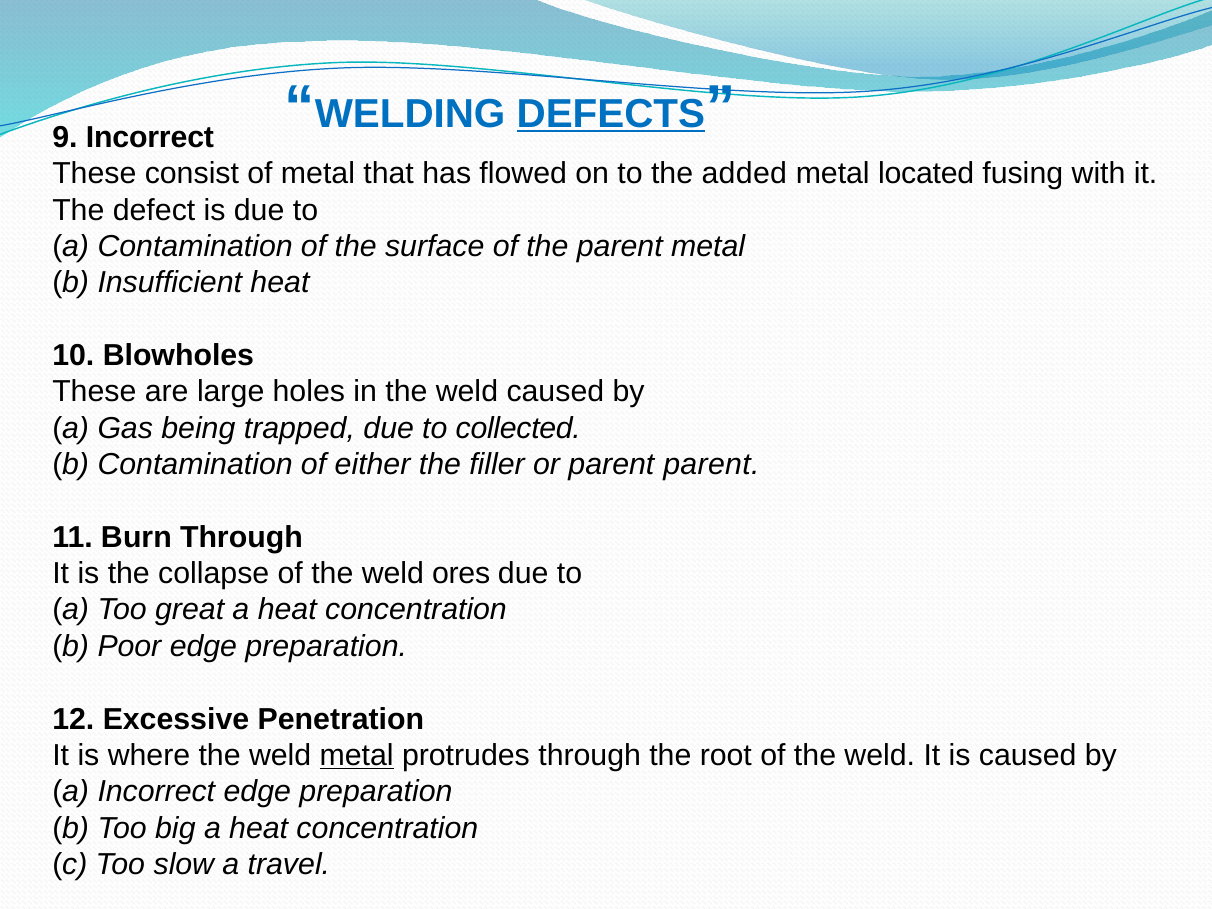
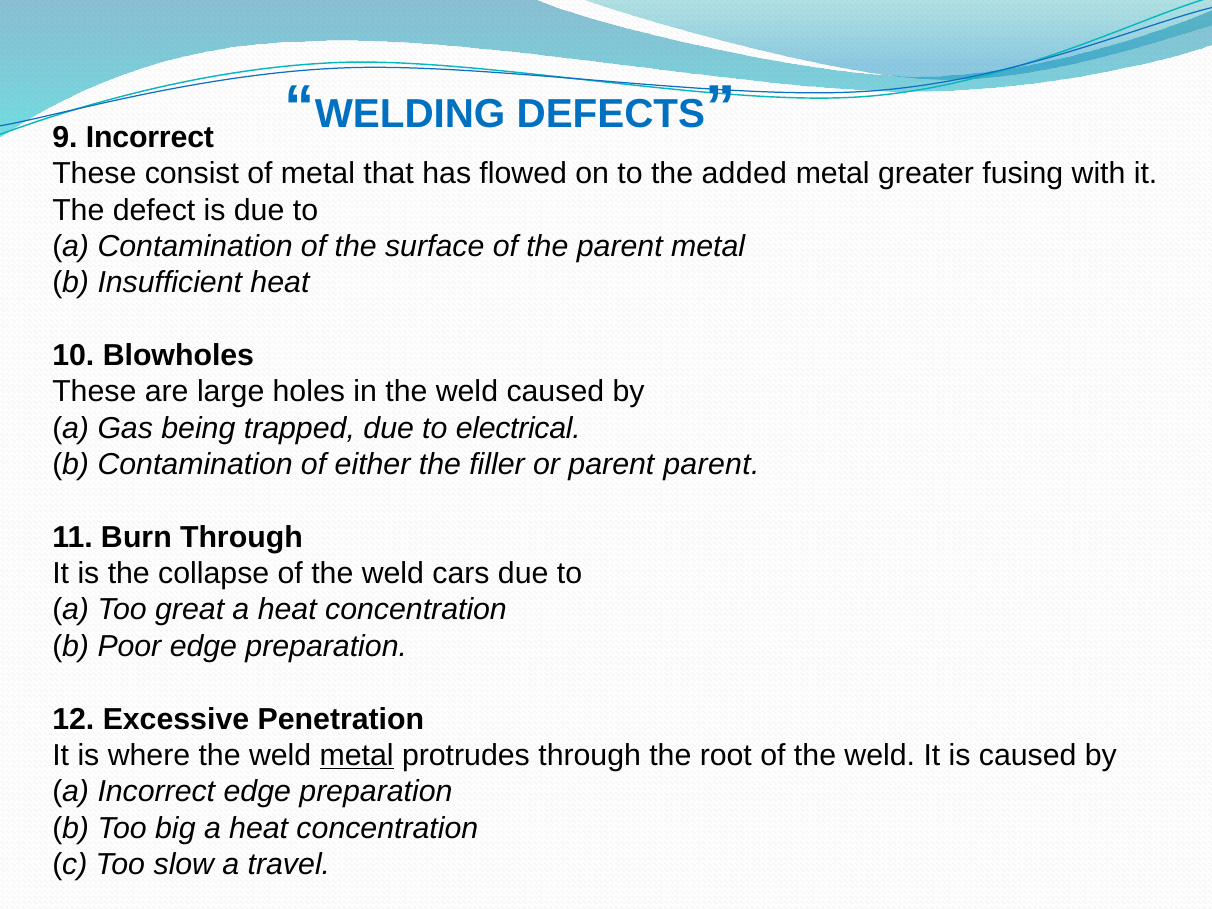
DEFECTS underline: present -> none
located: located -> greater
collected: collected -> electrical
ores: ores -> cars
